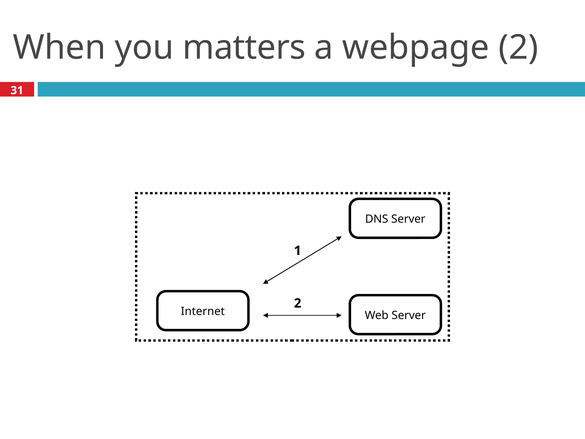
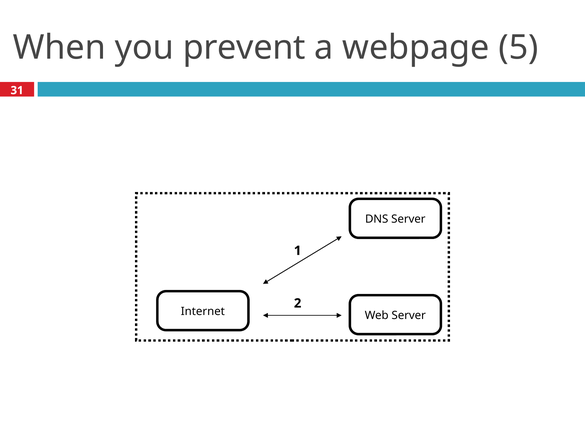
matters: matters -> prevent
webpage 2: 2 -> 5
